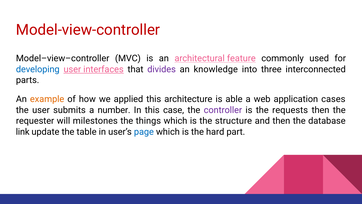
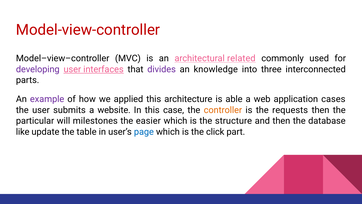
feature: feature -> related
developing colour: blue -> purple
example colour: orange -> purple
number: number -> website
controller colour: purple -> orange
requester: requester -> particular
things: things -> easier
link: link -> like
hard: hard -> click
